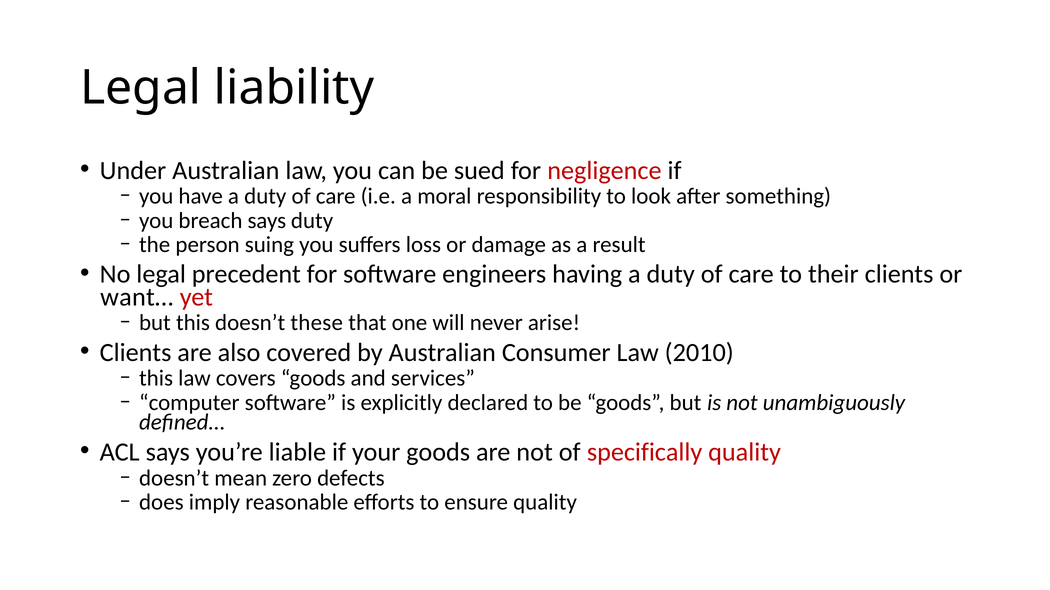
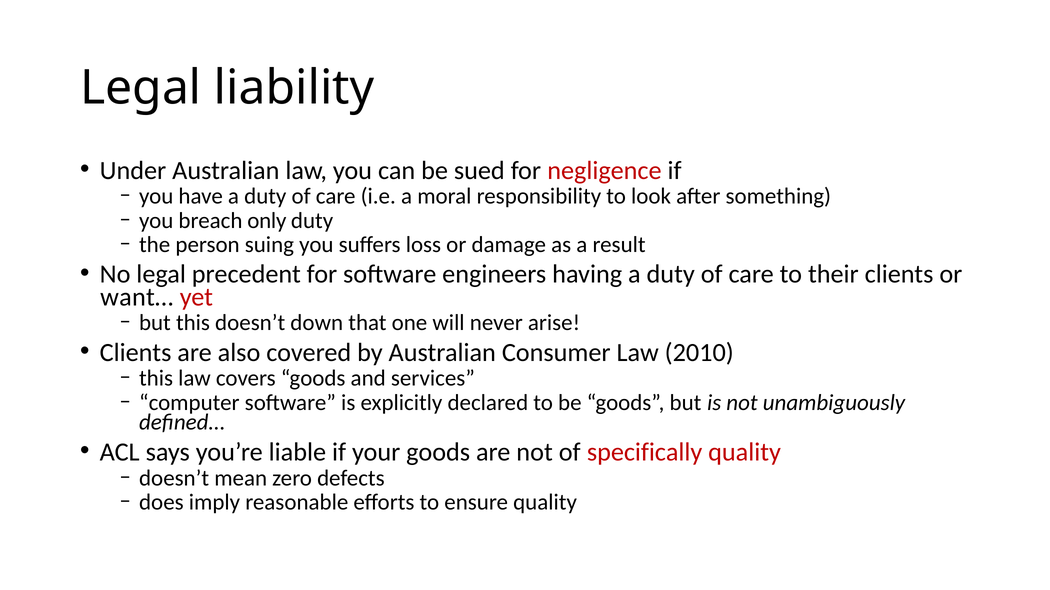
breach says: says -> only
these: these -> down
